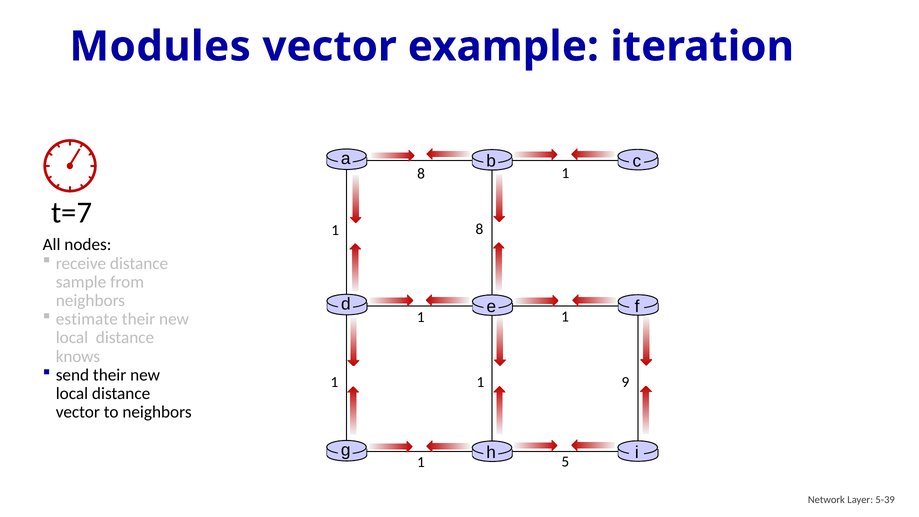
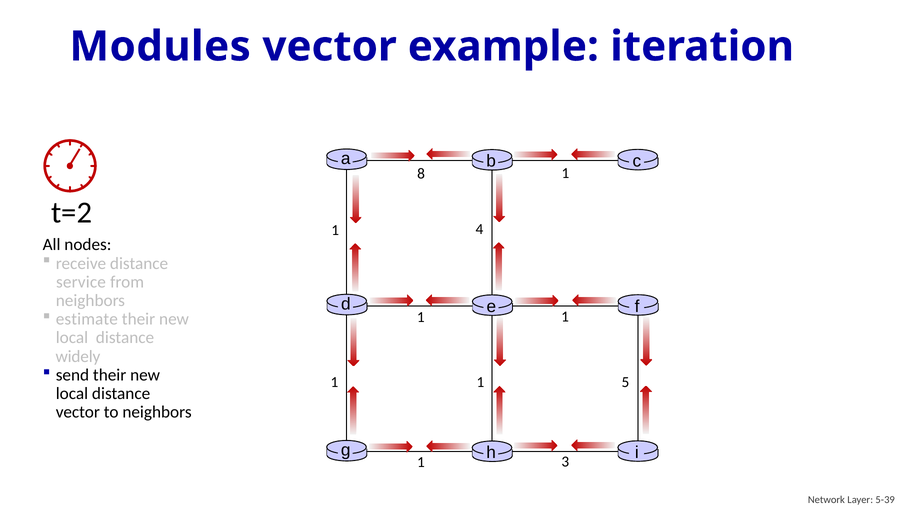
t=7: t=7 -> t=2
1 8: 8 -> 4
sample: sample -> service
knows: knows -> widely
9: 9 -> 5
5: 5 -> 3
